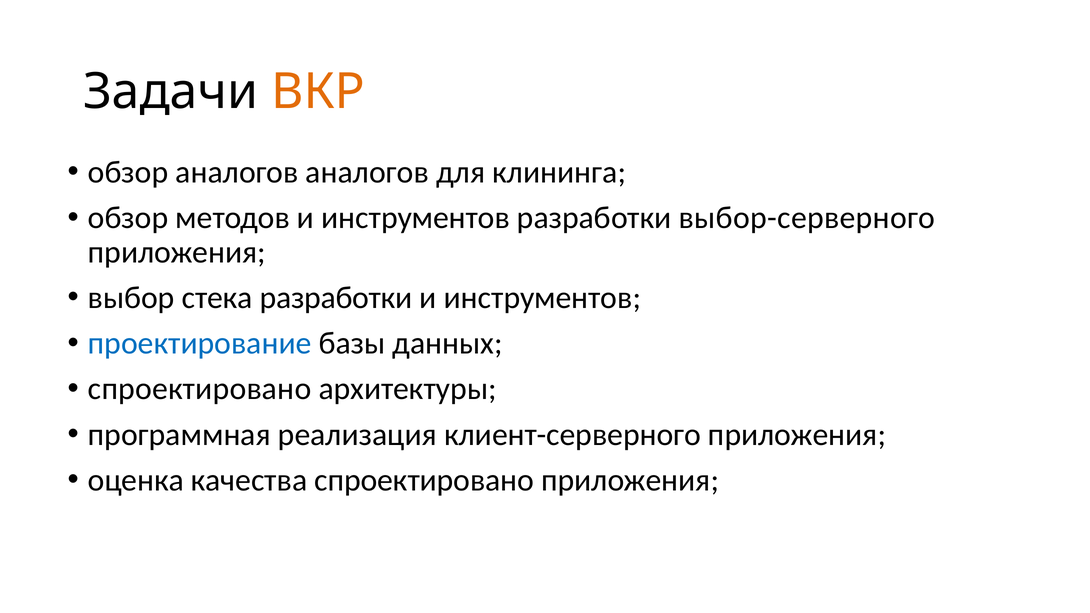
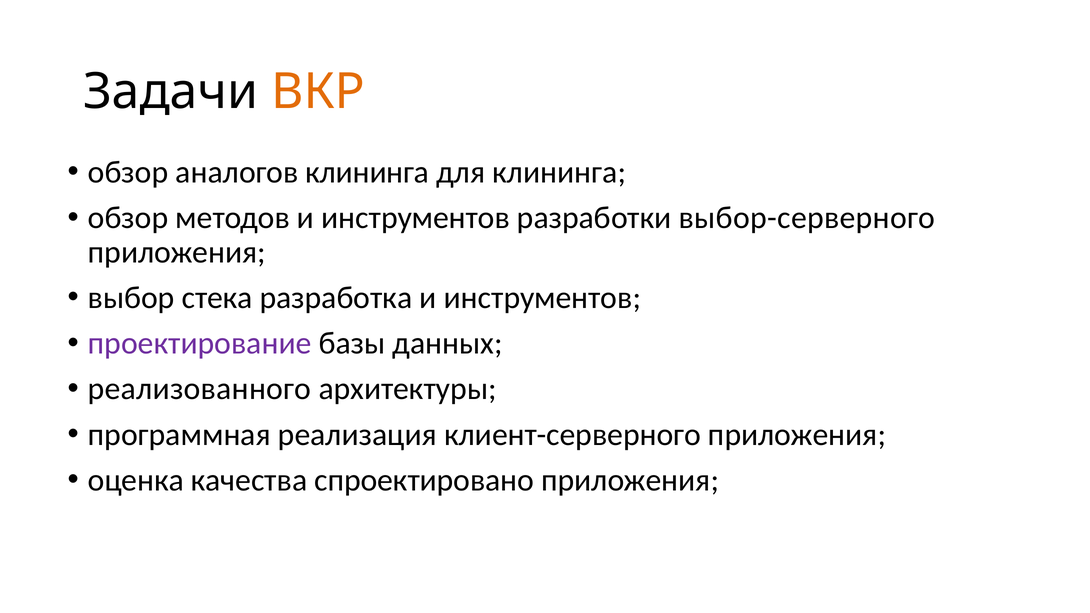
аналогов аналогов: аналогов -> клининга
стека разработки: разработки -> разработка
проектирование colour: blue -> purple
спроектировано at (200, 389): спроектировано -> реализованного
